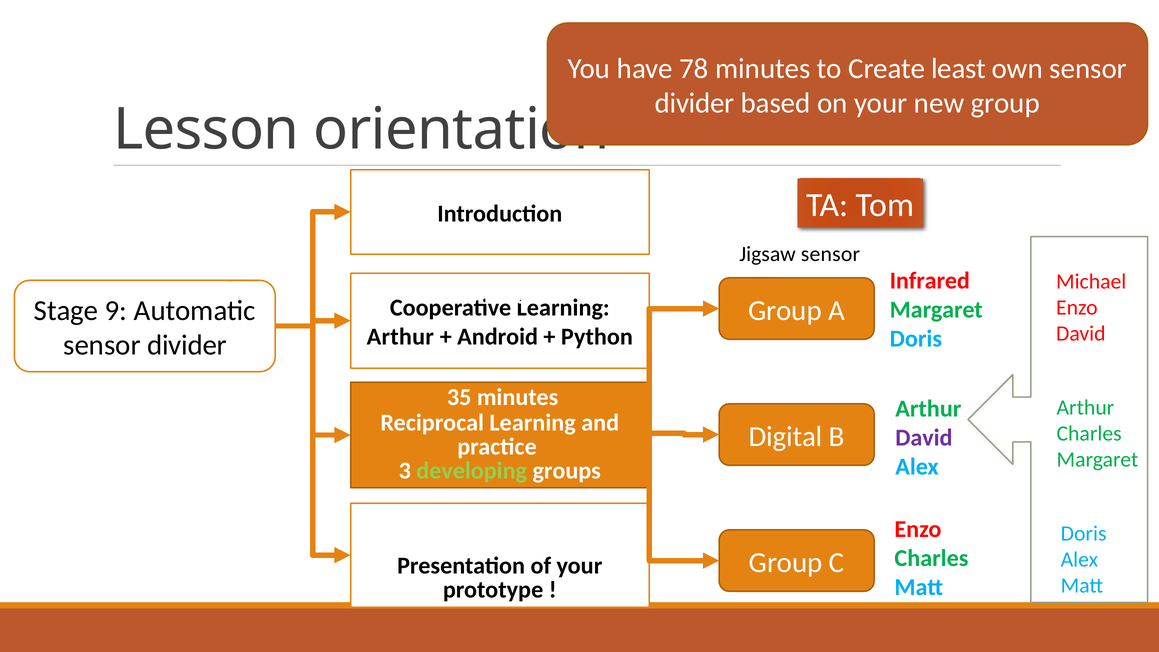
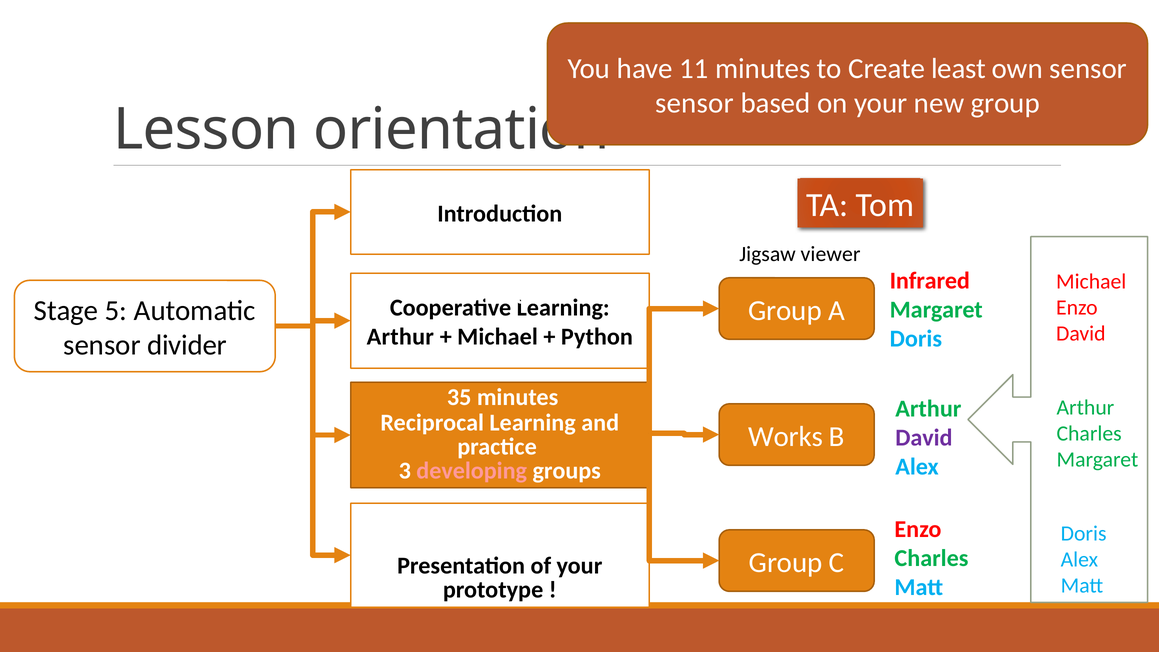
78: 78 -> 11
divider at (695, 103): divider -> sensor
Jigsaw sensor: sensor -> viewer
9: 9 -> 5
Android at (498, 337): Android -> Michael
Digital: Digital -> Works
developing colour: light green -> pink
